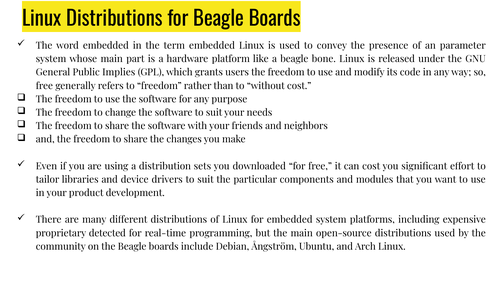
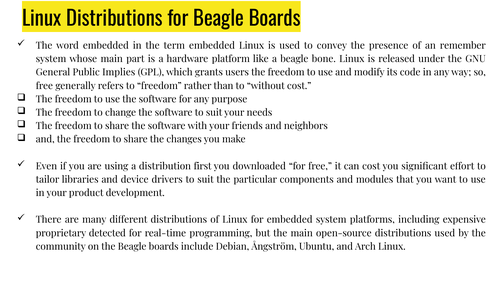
parameter: parameter -> remember
sets: sets -> first
